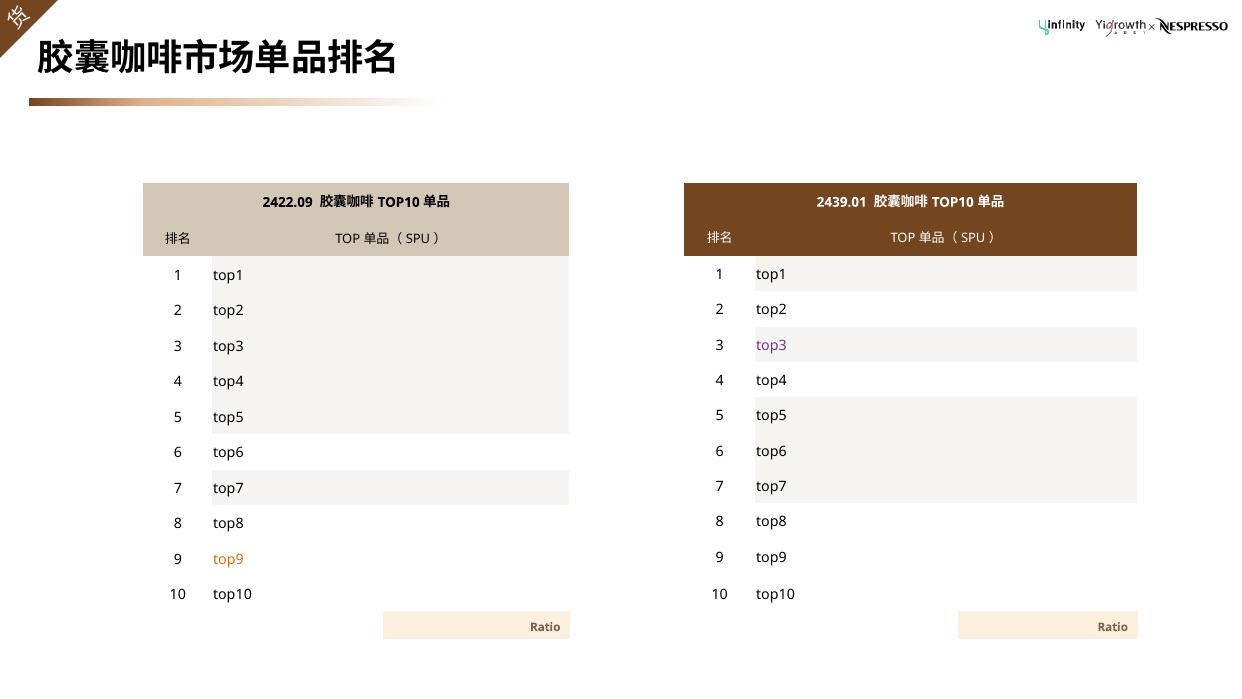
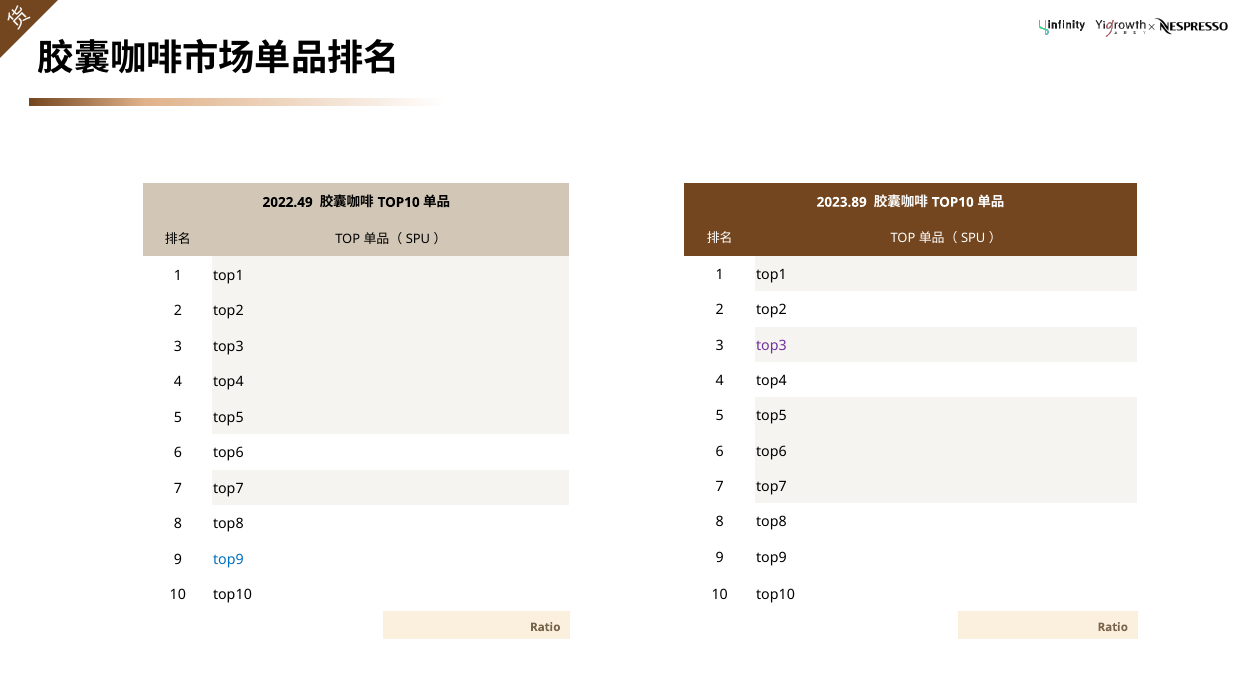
2439.01: 2439.01 -> 2023.89
2422.09: 2422.09 -> 2022.49
top9 at (228, 559) colour: orange -> blue
